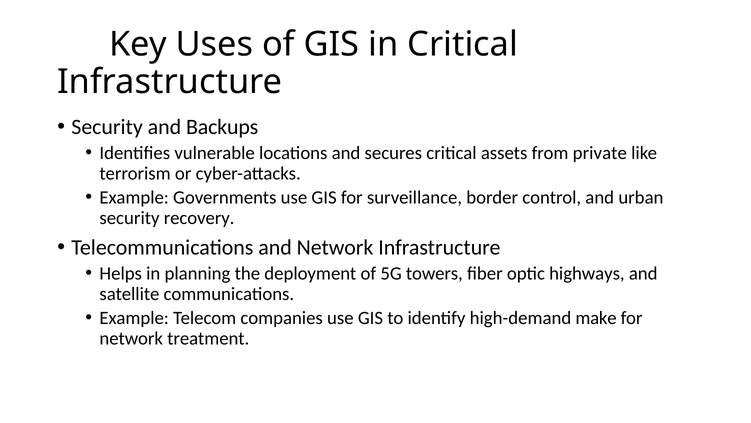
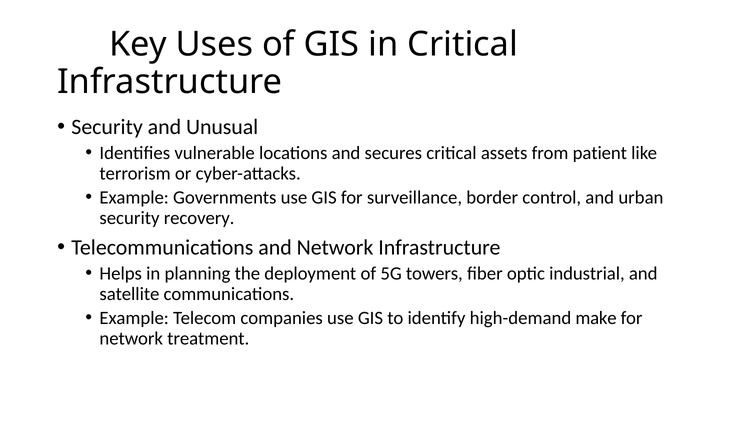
Backups: Backups -> Unusual
private: private -> patient
highways: highways -> industrial
